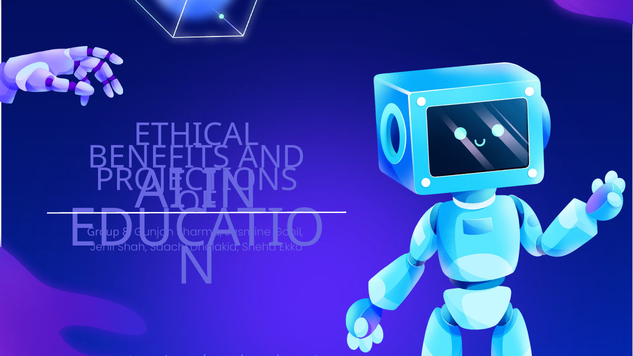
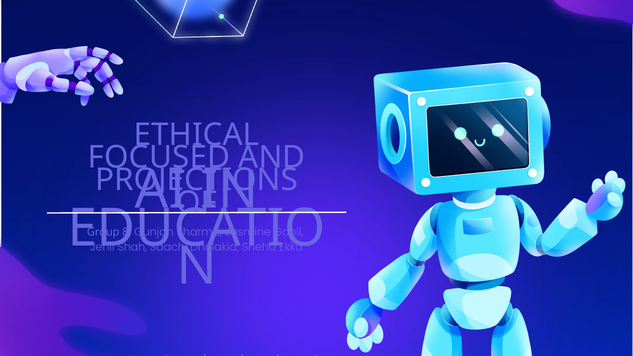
BENEFITS: BENEFITS -> FOCUSED
